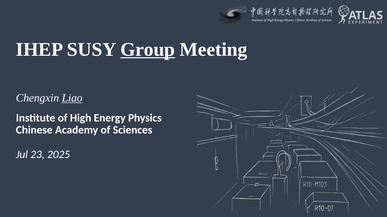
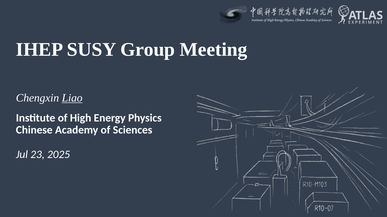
Group underline: present -> none
